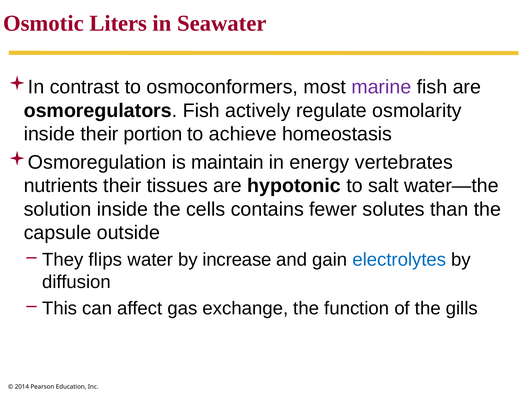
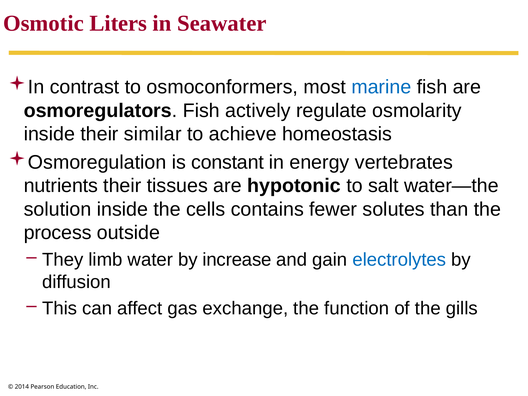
marine colour: purple -> blue
portion: portion -> similar
maintain: maintain -> constant
capsule: capsule -> process
flips: flips -> limb
